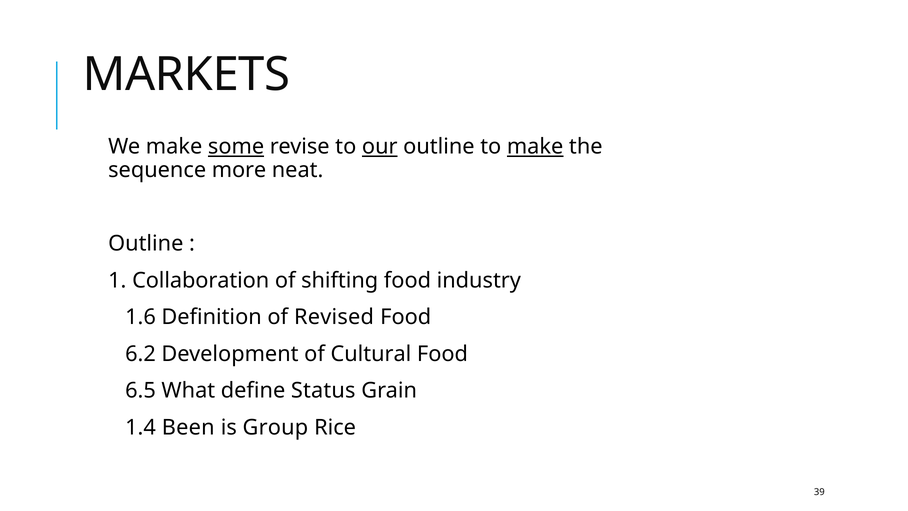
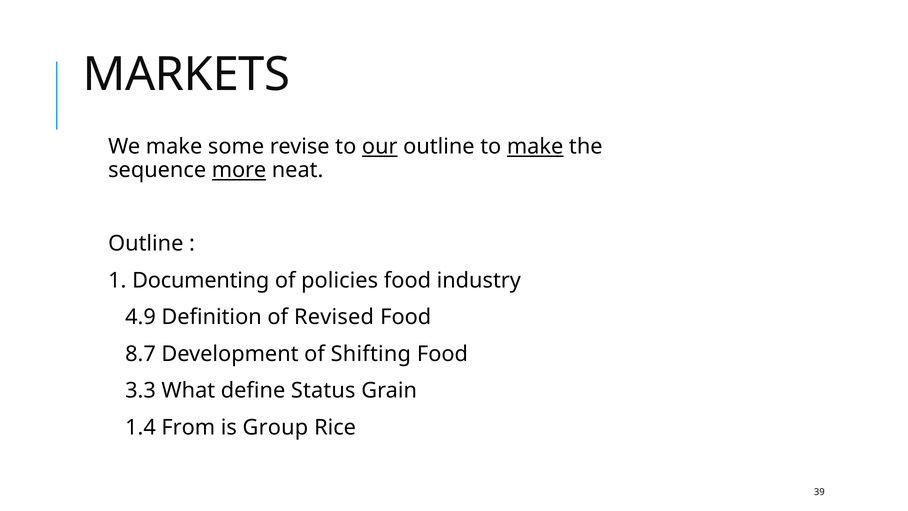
some underline: present -> none
more underline: none -> present
Collaboration: Collaboration -> Documenting
shifting: shifting -> policies
1.6: 1.6 -> 4.9
6.2: 6.2 -> 8.7
Cultural: Cultural -> Shifting
6.5: 6.5 -> 3.3
Been: Been -> From
